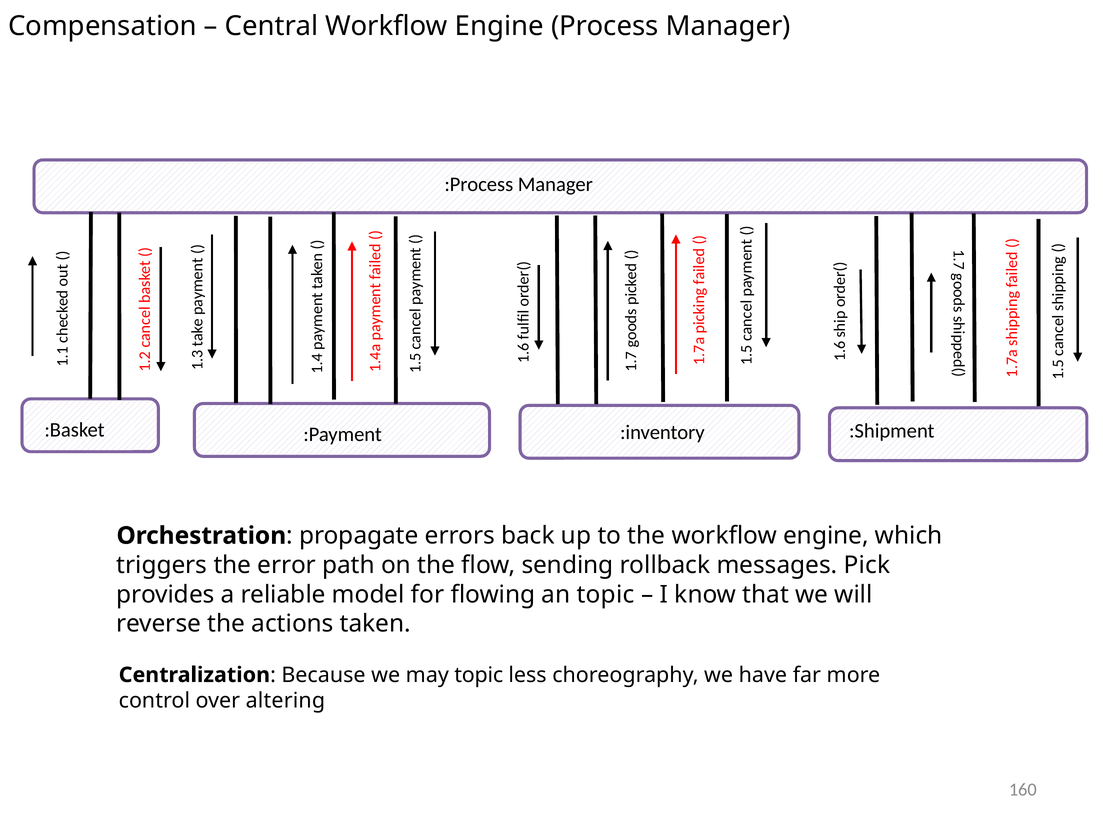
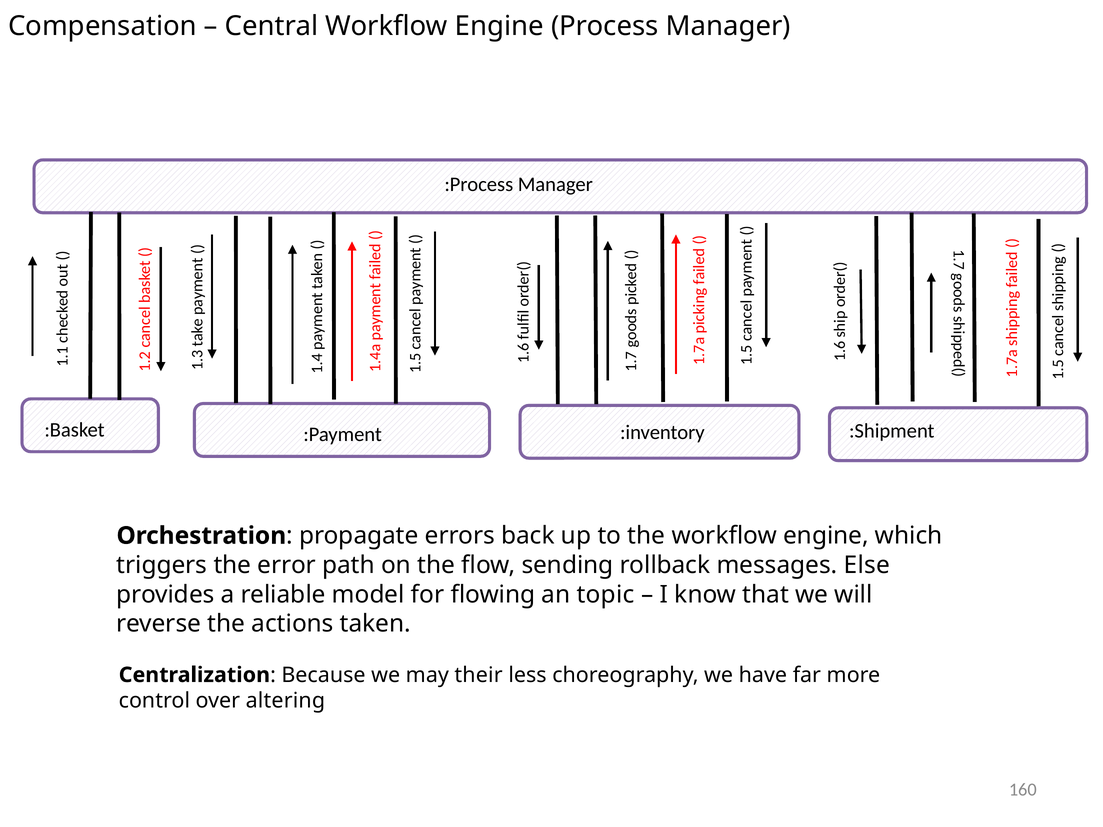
Pick: Pick -> Else
may topic: topic -> their
